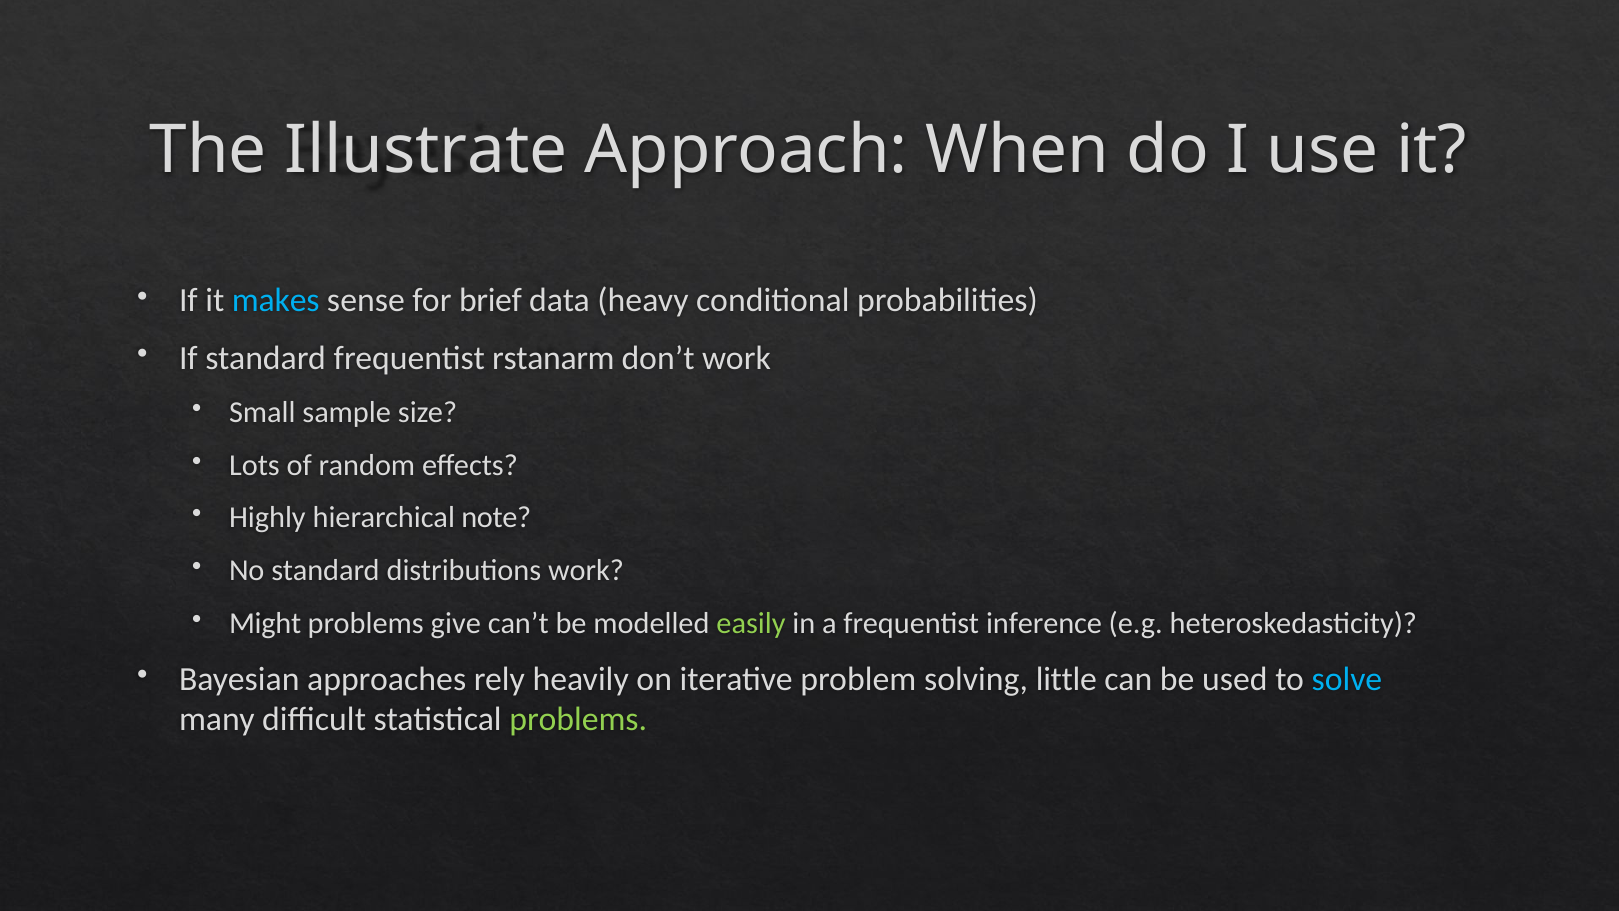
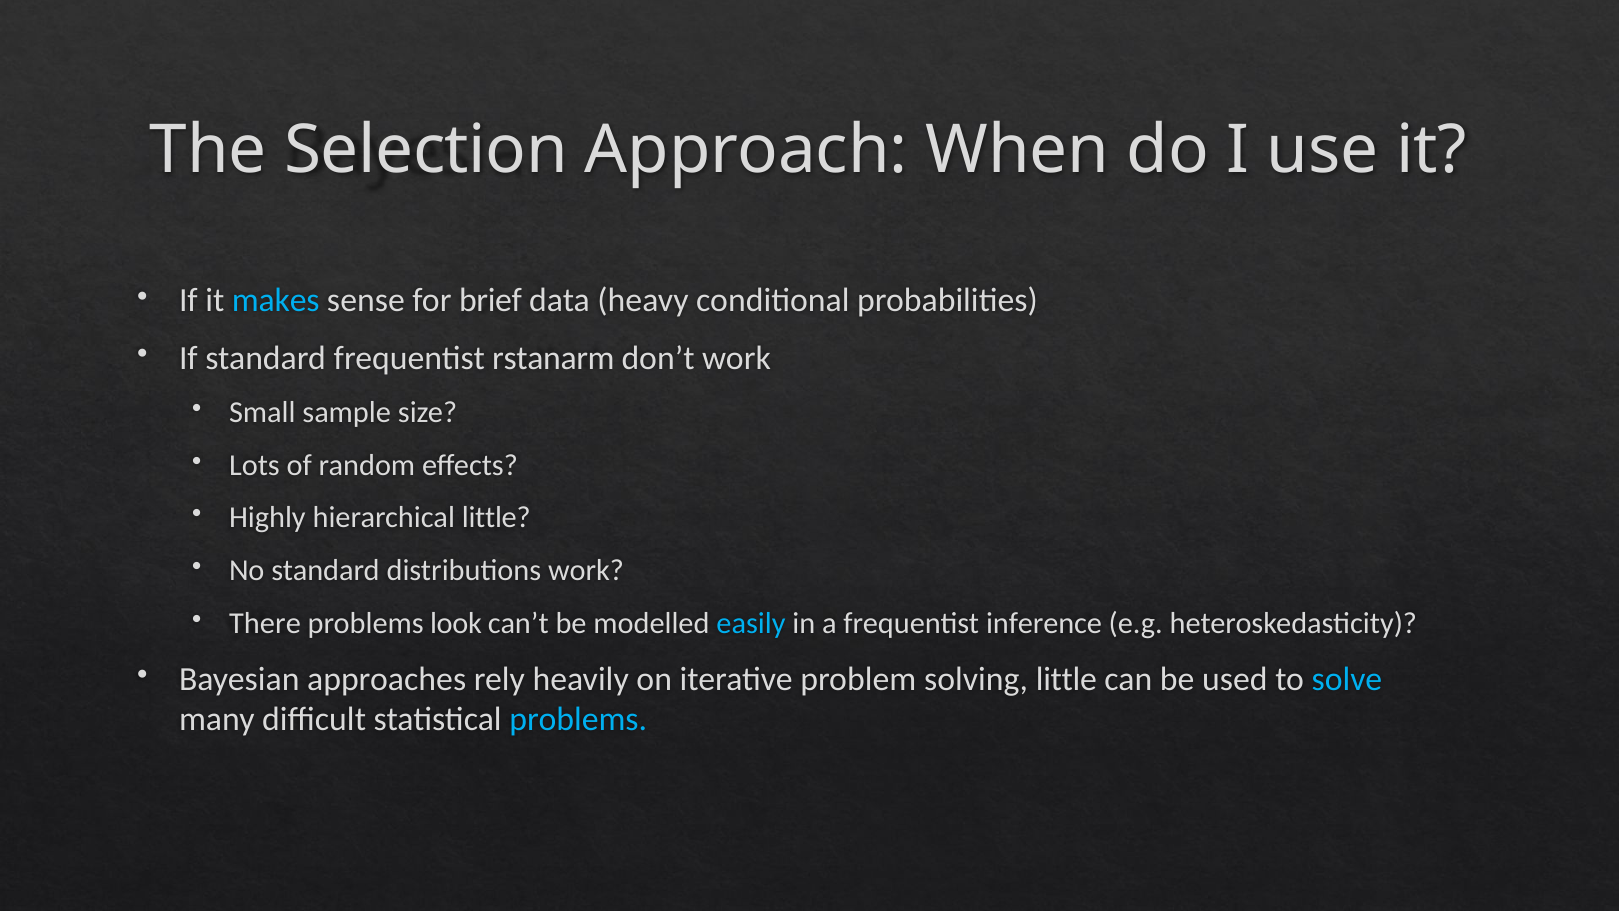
Illustrate: Illustrate -> Selection
hierarchical note: note -> little
Might: Might -> There
give: give -> look
easily colour: light green -> light blue
problems at (578, 719) colour: light green -> light blue
